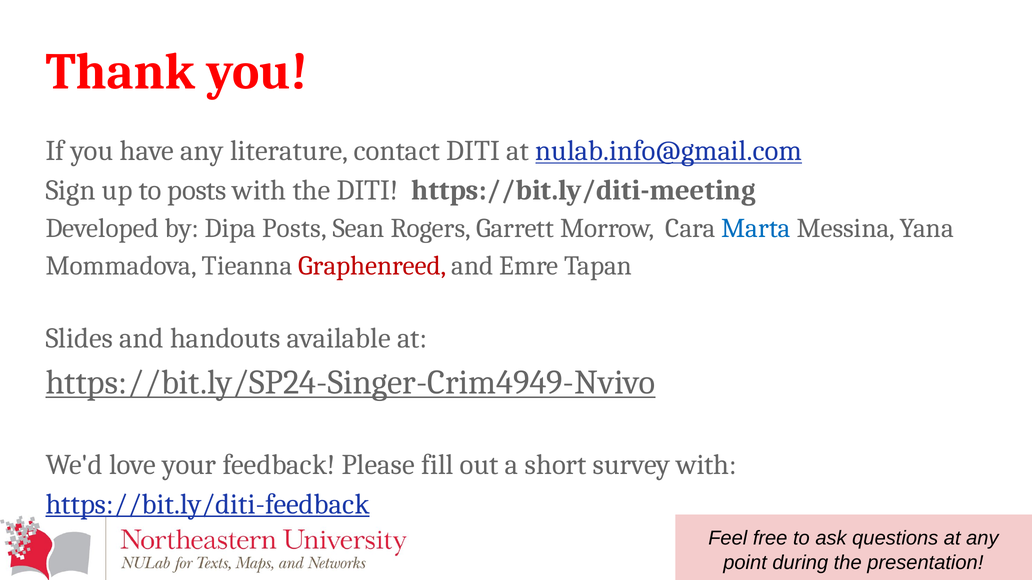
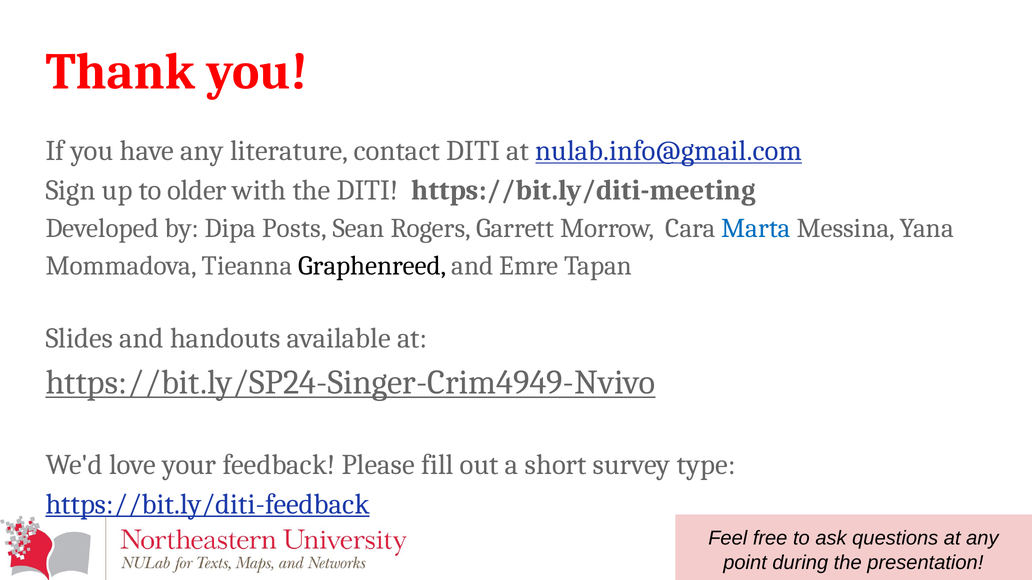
to posts: posts -> older
Graphenreed colour: red -> black
survey with: with -> type
